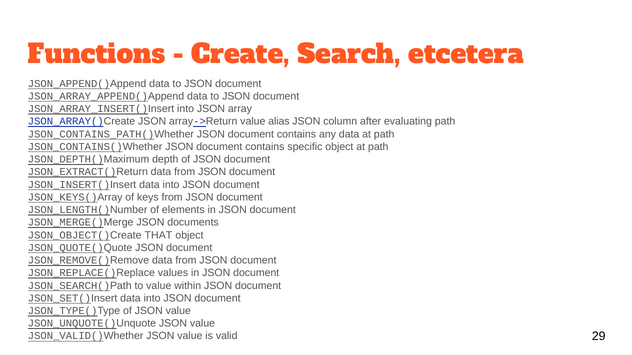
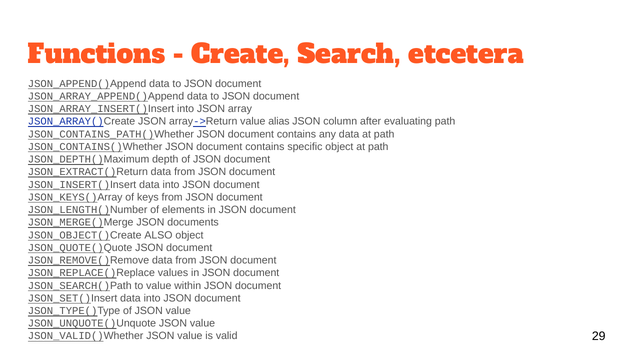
THAT: THAT -> ALSO
